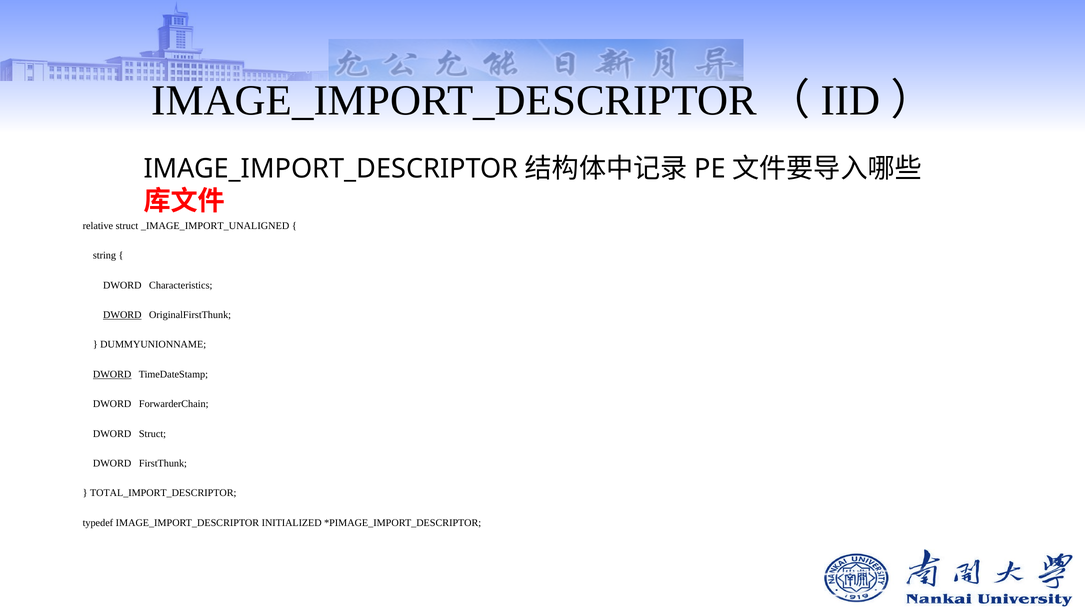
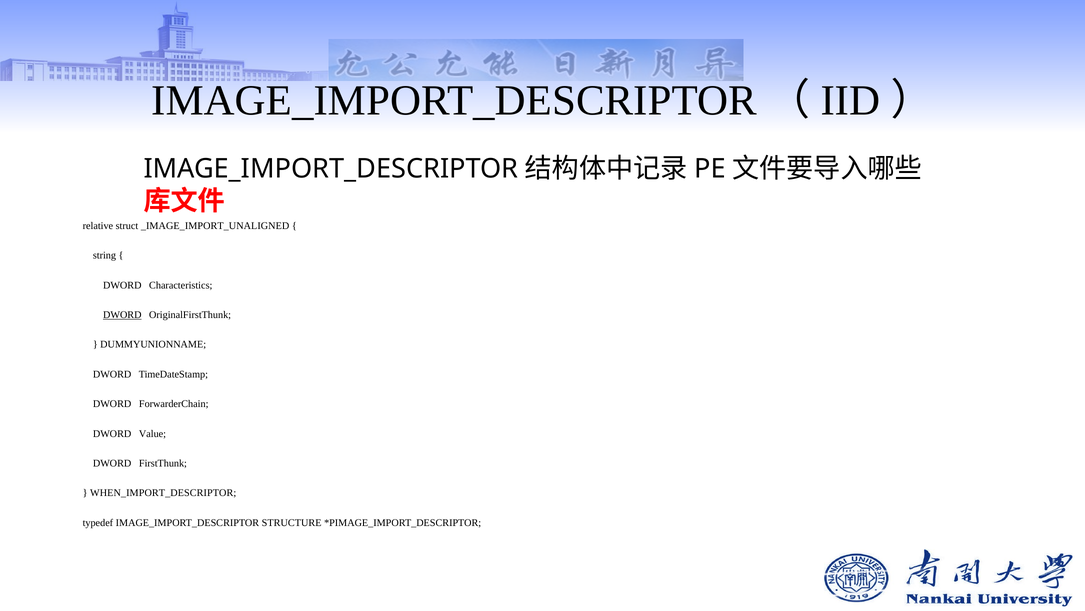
DWORD at (112, 374) underline: present -> none
DWORD Struct: Struct -> Value
TOTAL_IMPORT_DESCRIPTOR: TOTAL_IMPORT_DESCRIPTOR -> WHEN_IMPORT_DESCRIPTOR
INITIALIZED: INITIALIZED -> STRUCTURE
